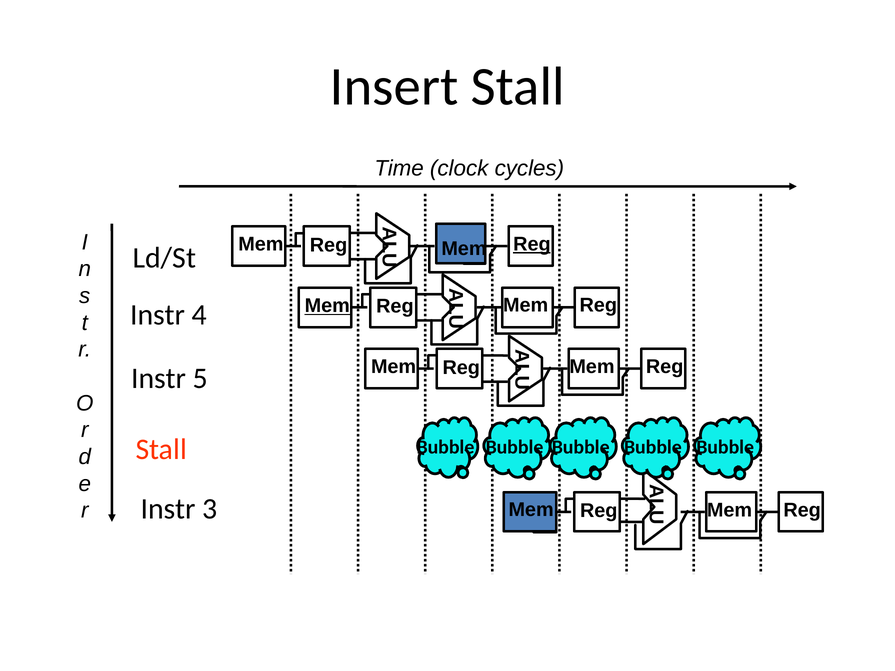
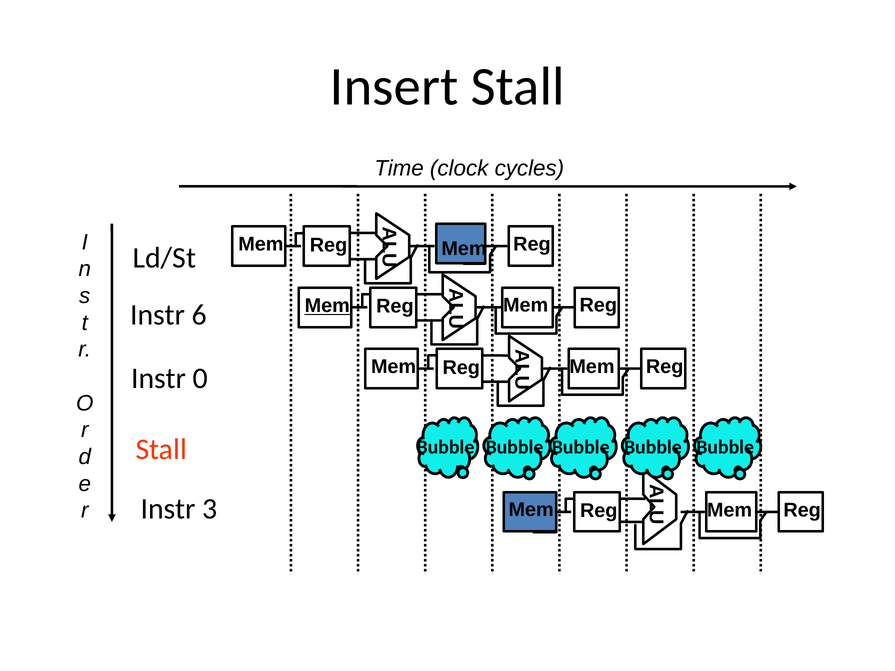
Reg at (532, 244) underline: present -> none
4: 4 -> 6
5: 5 -> 0
